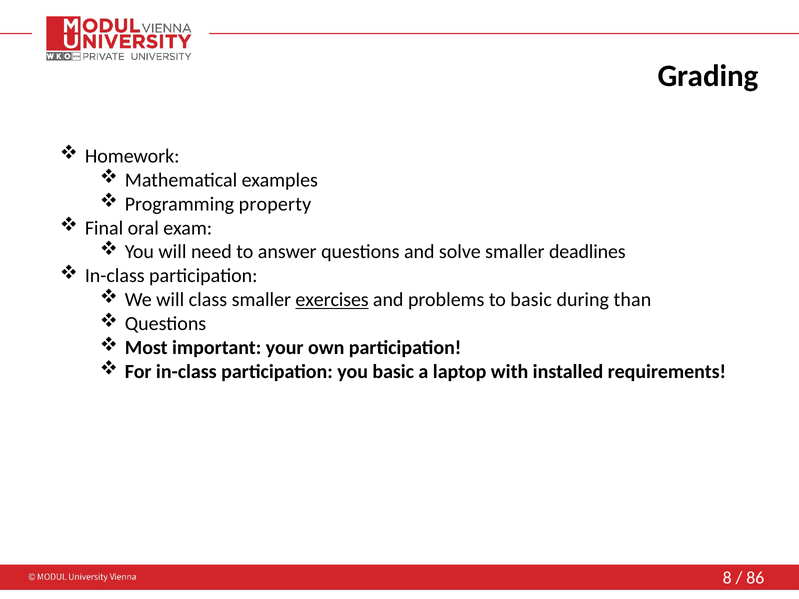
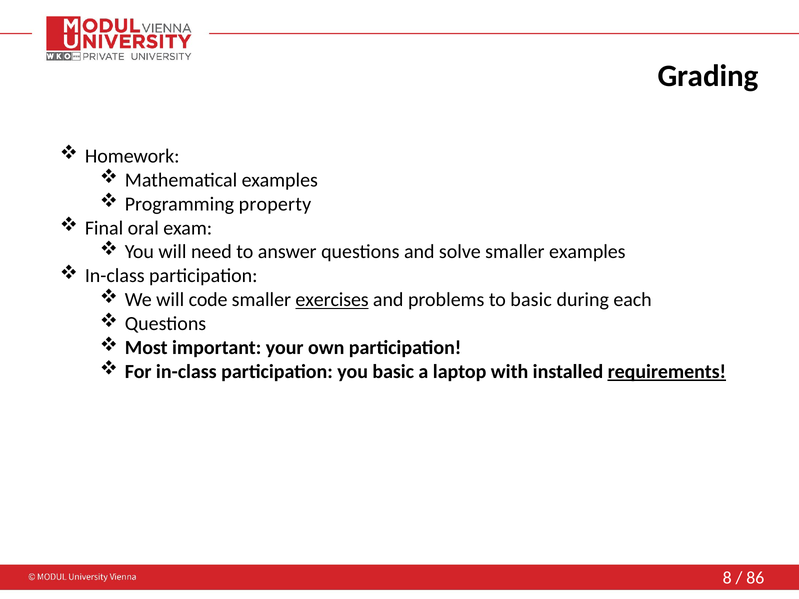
smaller deadlines: deadlines -> examples
class: class -> code
than: than -> each
requirements underline: none -> present
